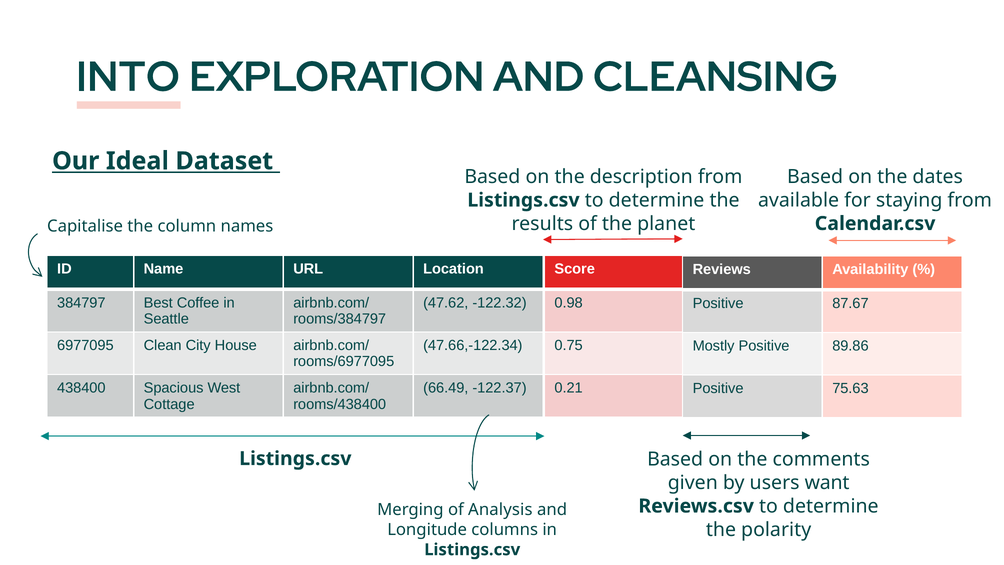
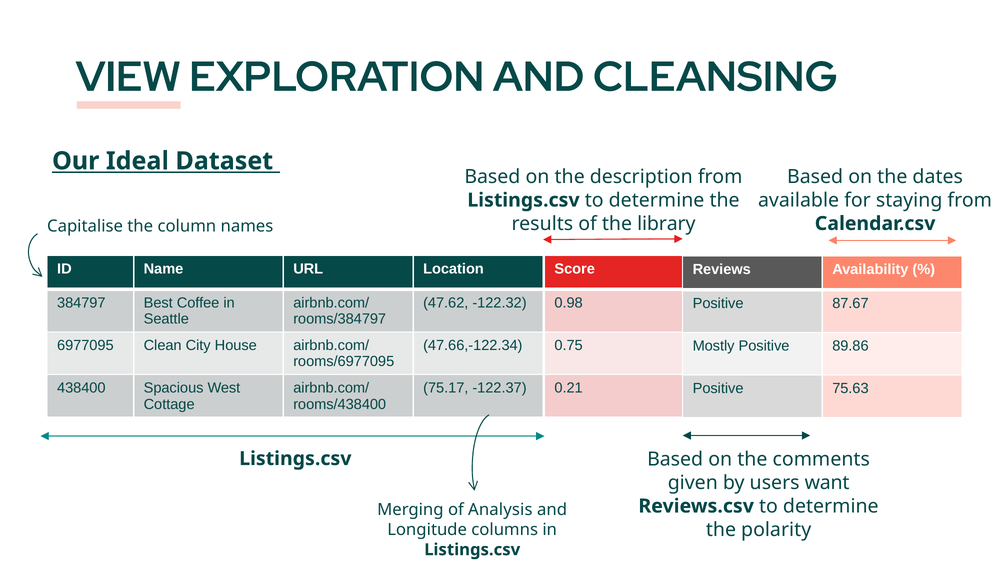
INTO: INTO -> VIEW
planet: planet -> library
66.49: 66.49 -> 75.17
